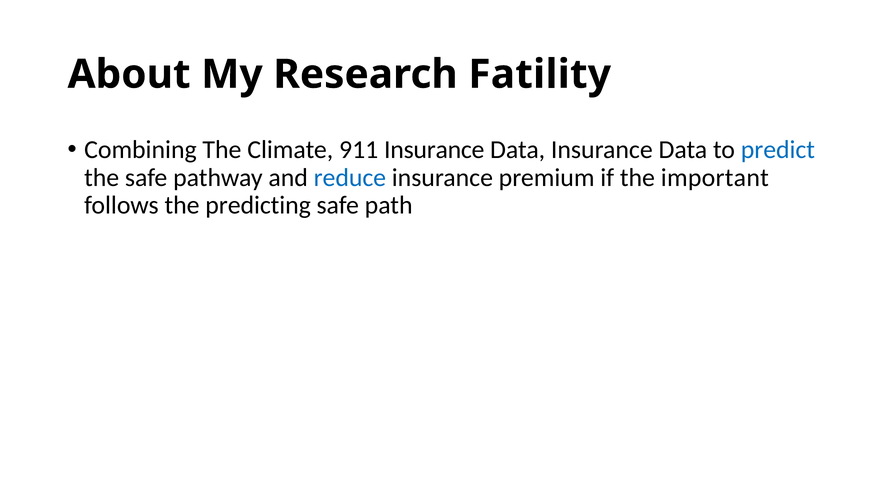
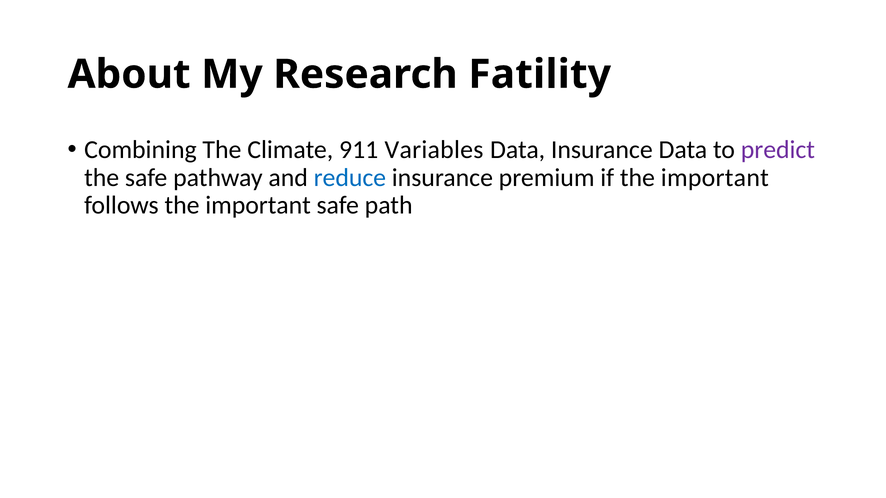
911 Insurance: Insurance -> Variables
predict colour: blue -> purple
follows the predicting: predicting -> important
